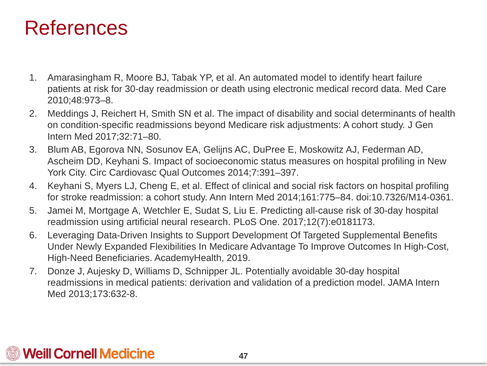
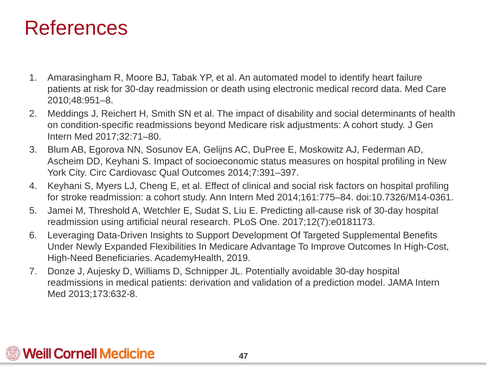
2010;48:973–8: 2010;48:973–8 -> 2010;48:951–8
Mortgage: Mortgage -> Threshold
